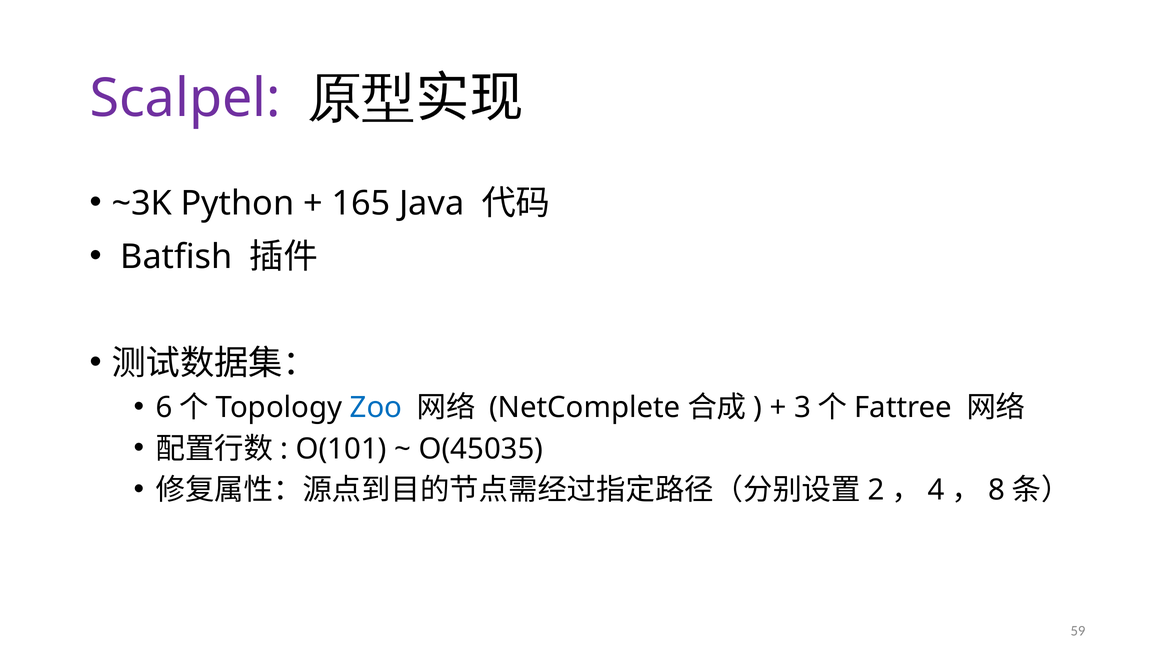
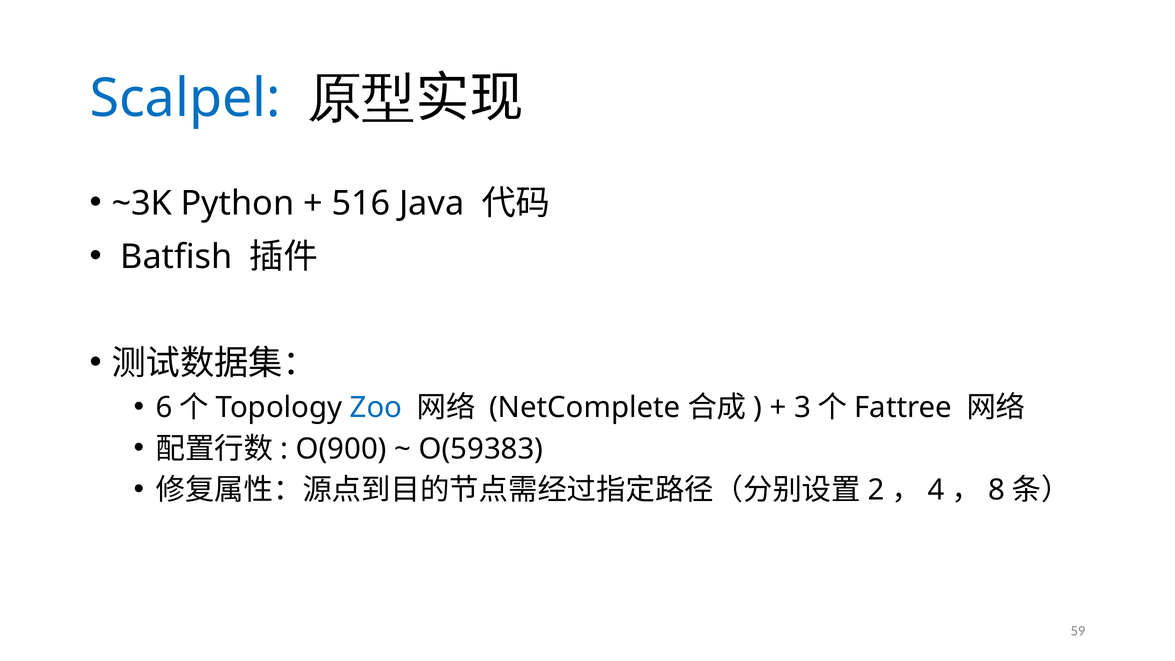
Scalpel colour: purple -> blue
165: 165 -> 516
O(101: O(101 -> O(900
O(45035: O(45035 -> O(59383
